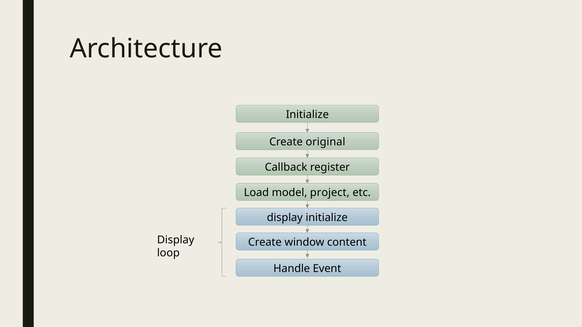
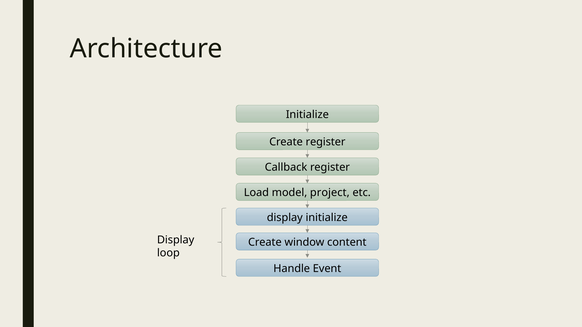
Create original: original -> register
